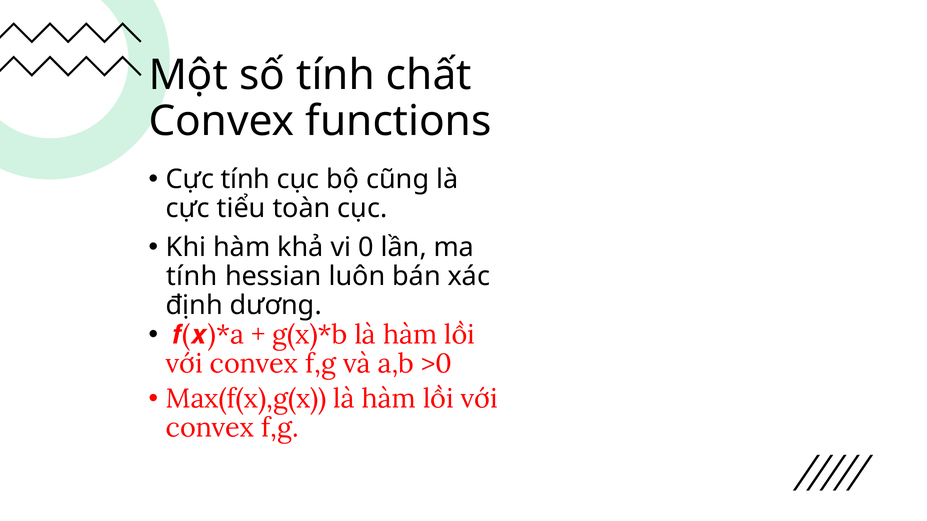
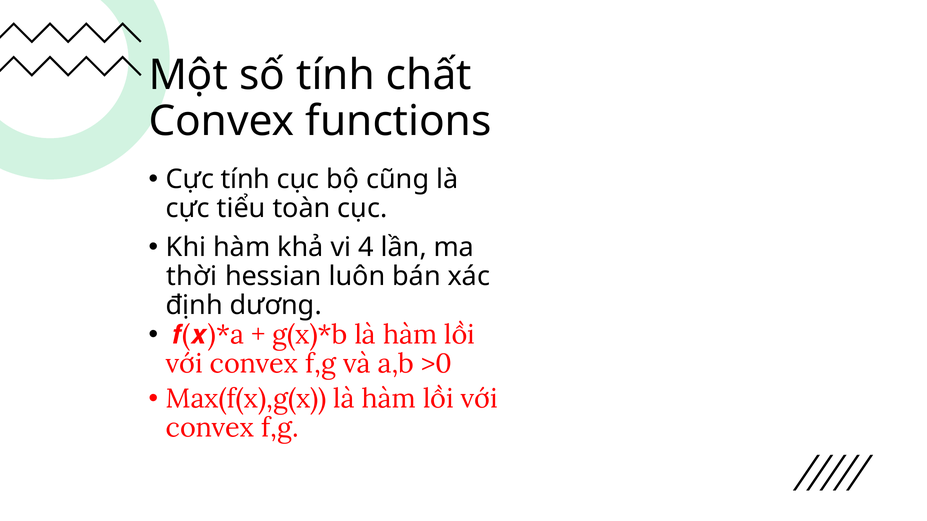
0: 0 -> 4
tính at (192, 277): tính -> thời
